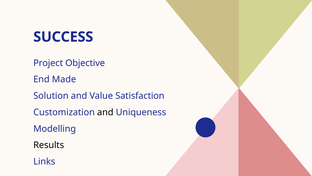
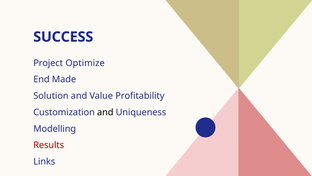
Objective: Objective -> Optimize
Satisfaction: Satisfaction -> Profitability
Results colour: black -> red
